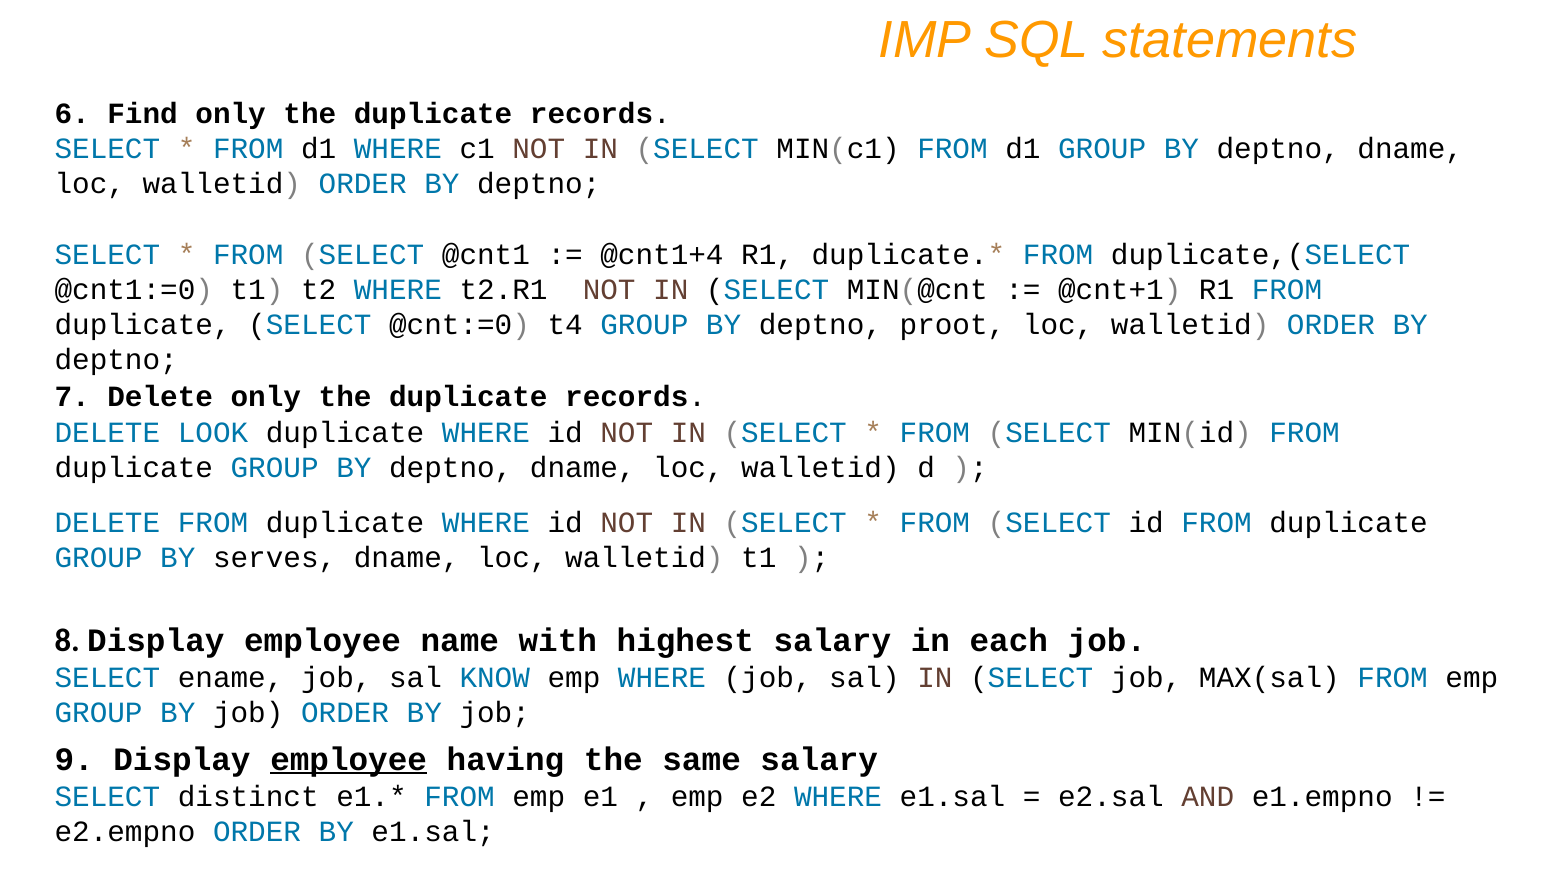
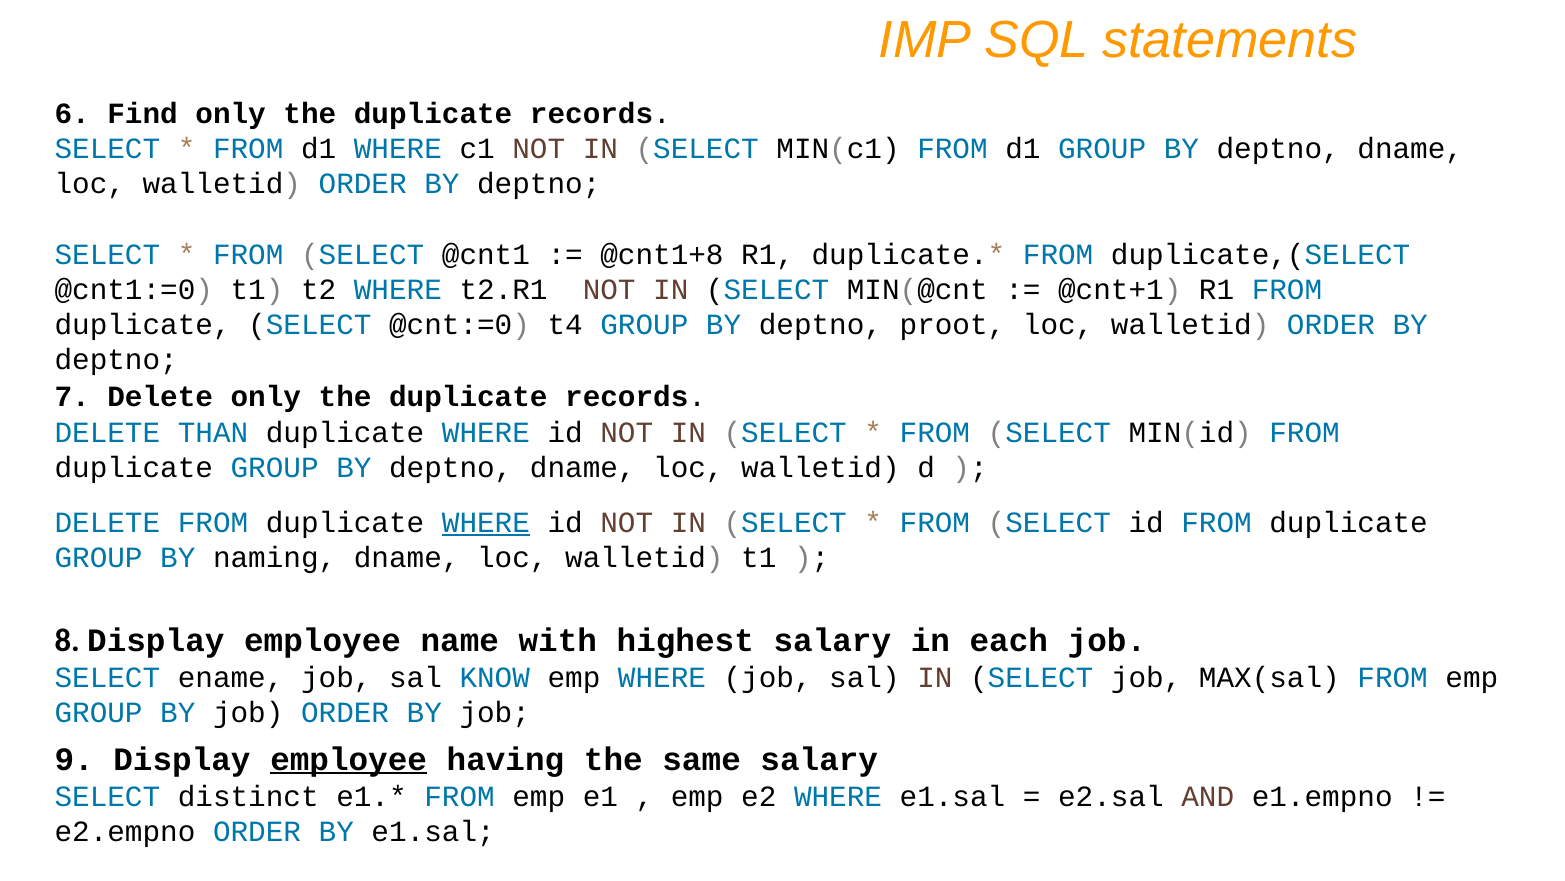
@cnt1+4: @cnt1+4 -> @cnt1+8
LOOK: LOOK -> THAN
WHERE at (486, 522) underline: none -> present
serves: serves -> naming
